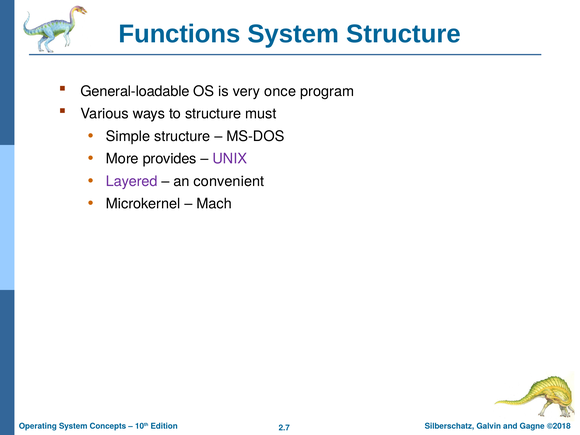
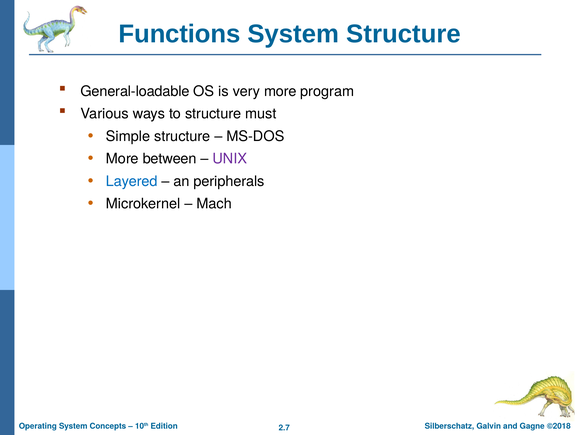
very once: once -> more
provides: provides -> between
Layered colour: purple -> blue
convenient: convenient -> peripherals
